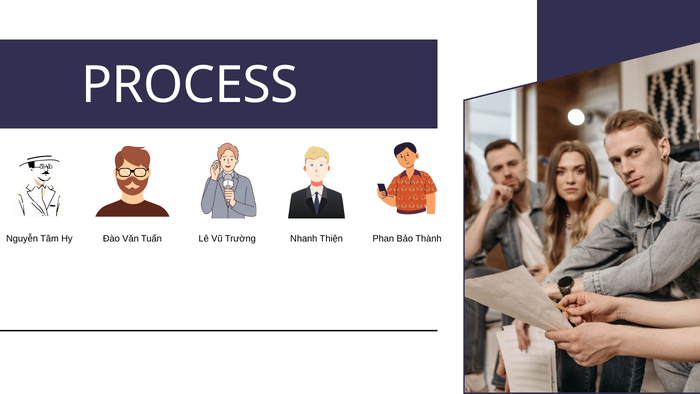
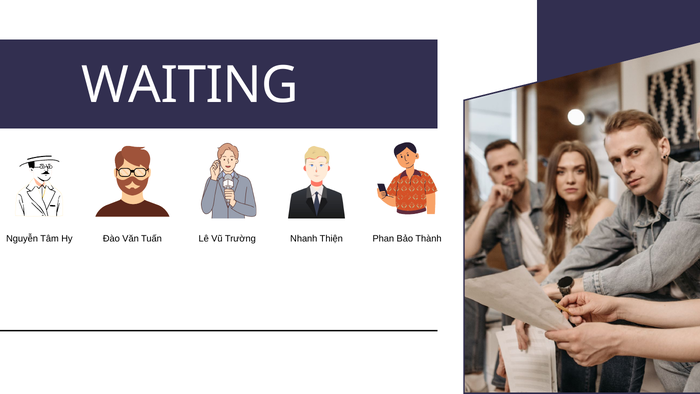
PROCESS: PROCESS -> WAITING
